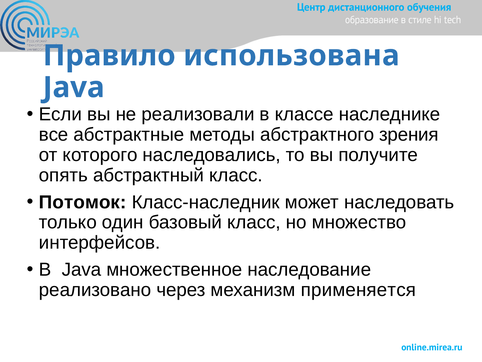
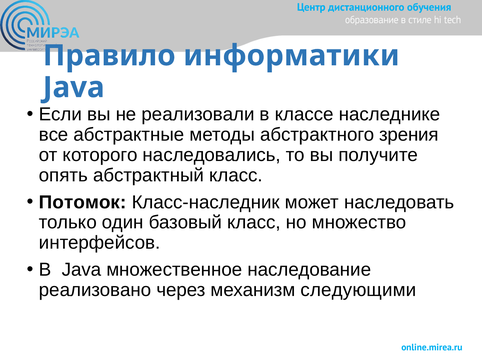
использована: использована -> информатики
применяется: применяется -> следующими
